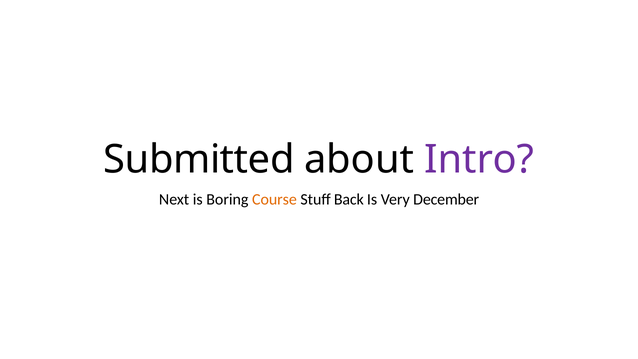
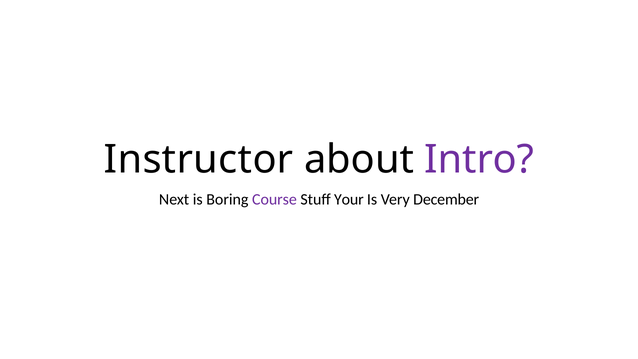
Submitted: Submitted -> Instructor
Course colour: orange -> purple
Back: Back -> Your
